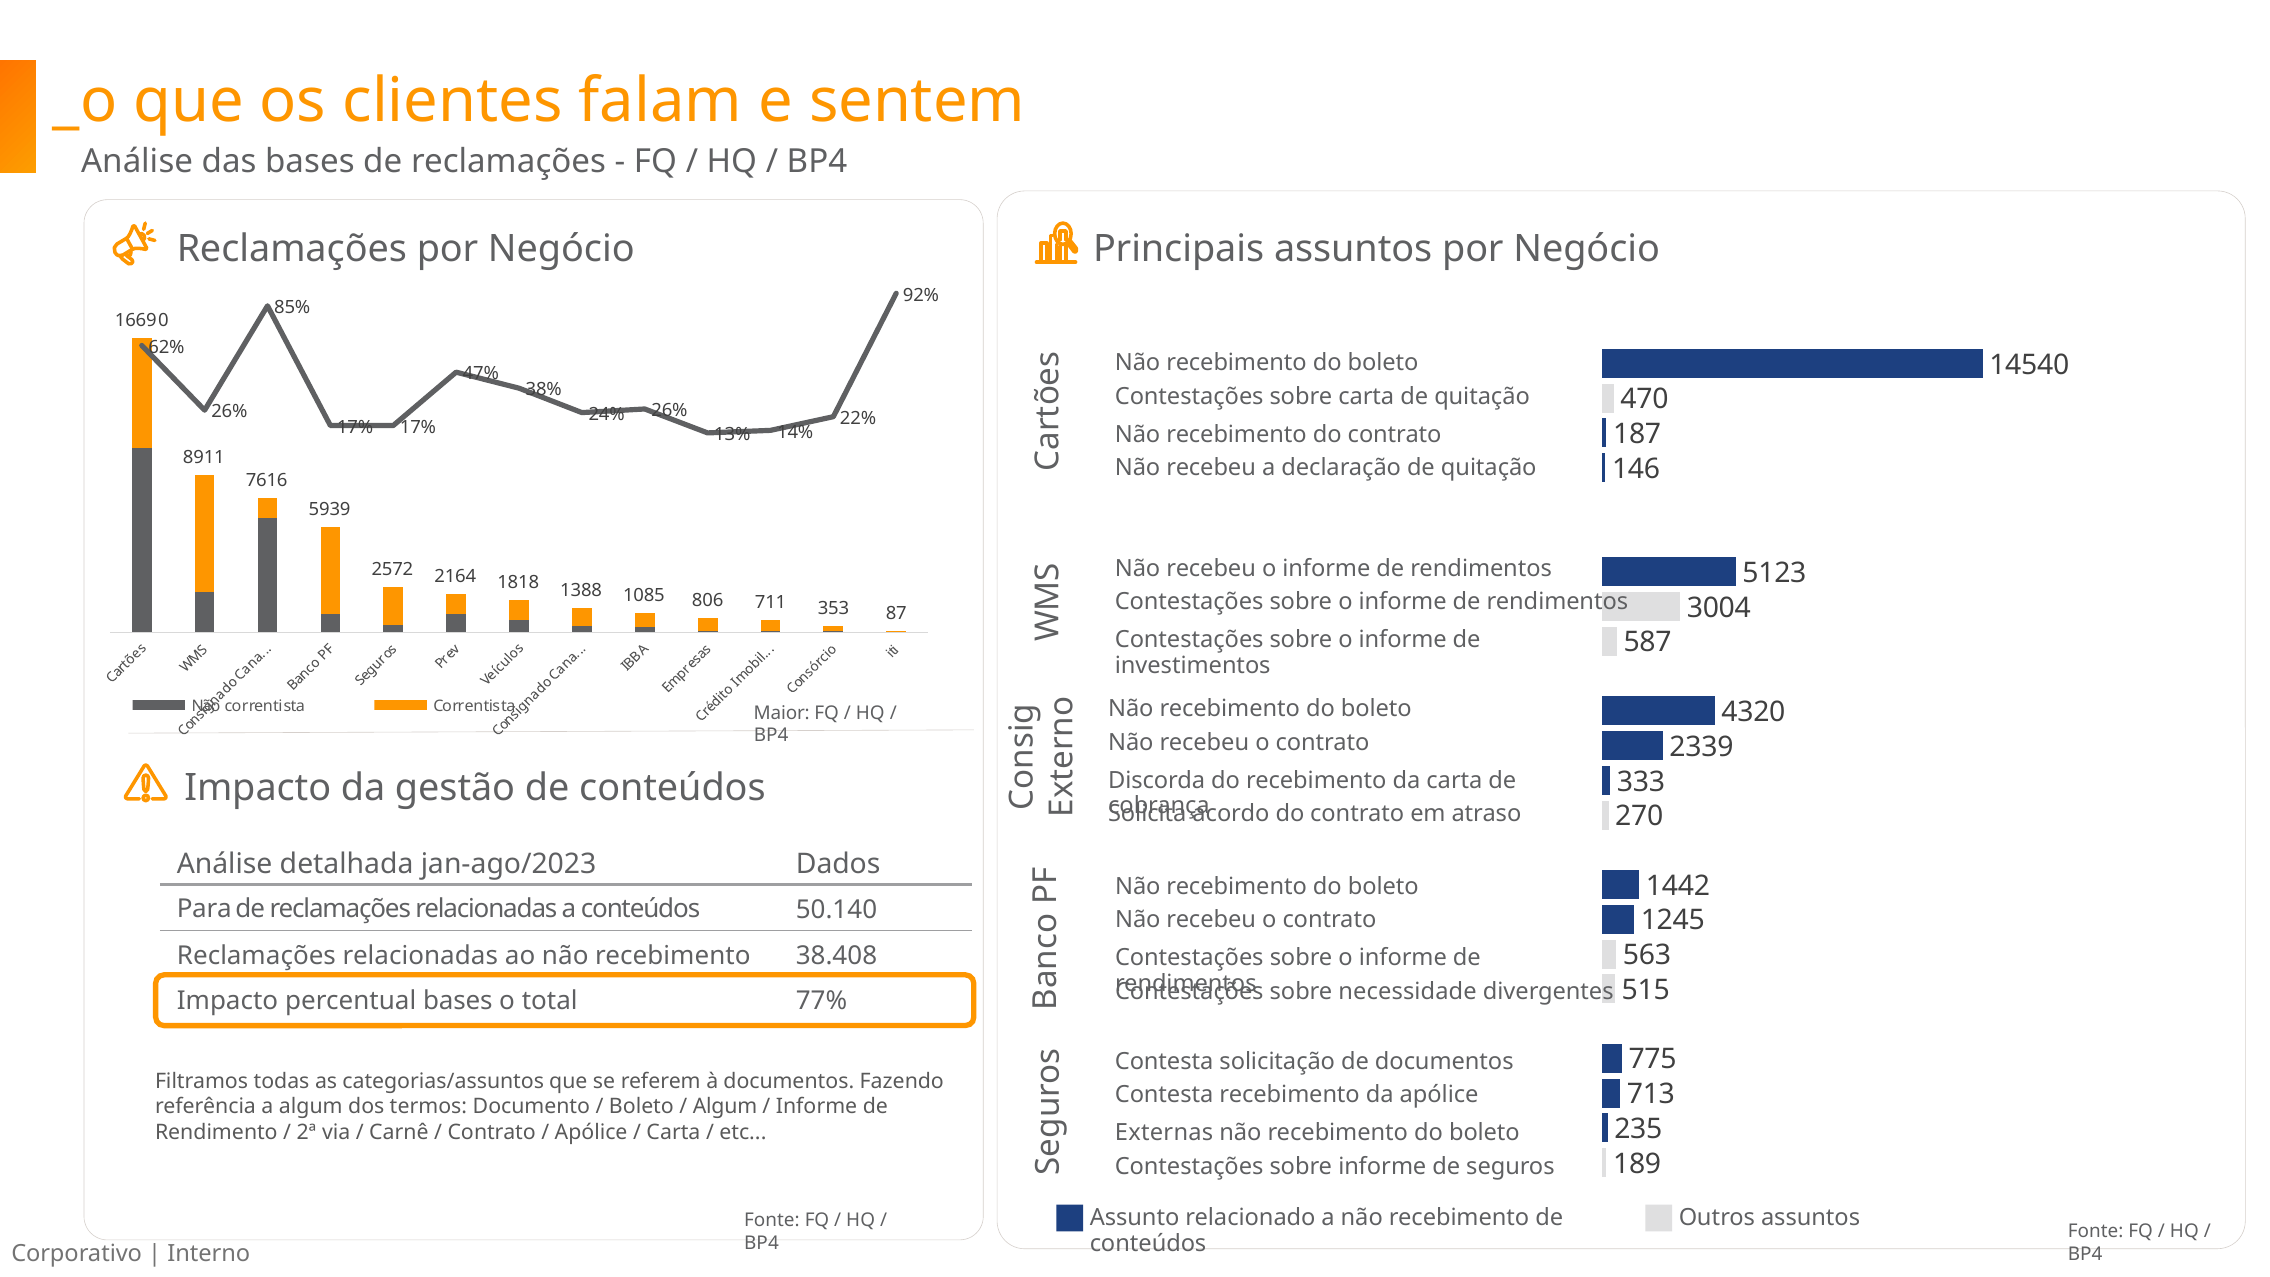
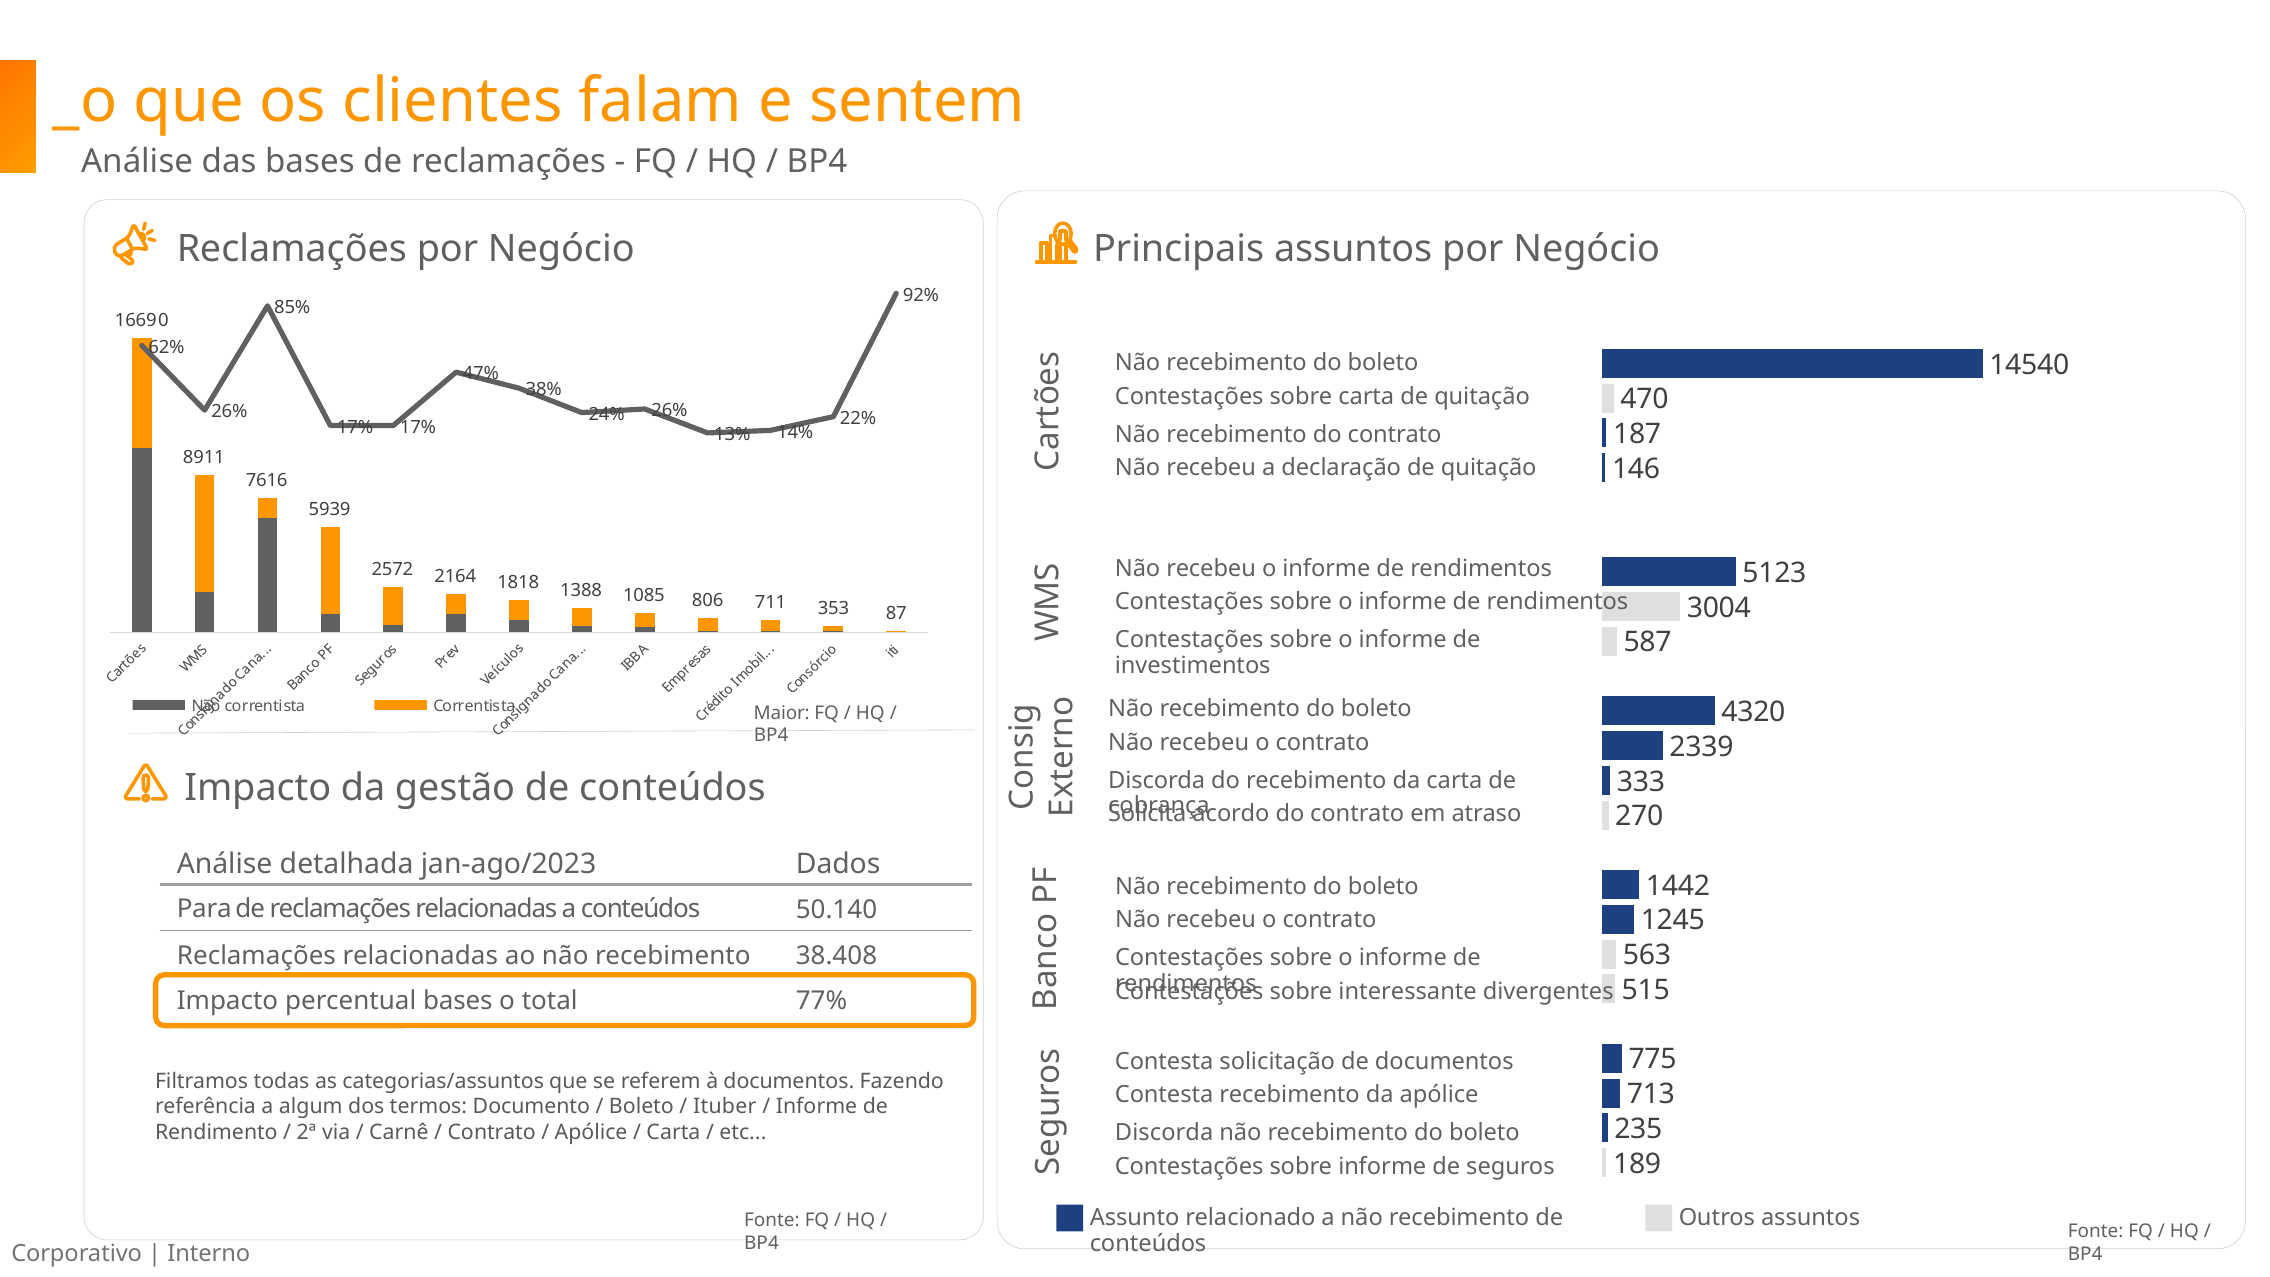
necessidade: necessidade -> interessante
Algum at (725, 1107): Algum -> Ituber
Externas at (1164, 1133): Externas -> Discorda
